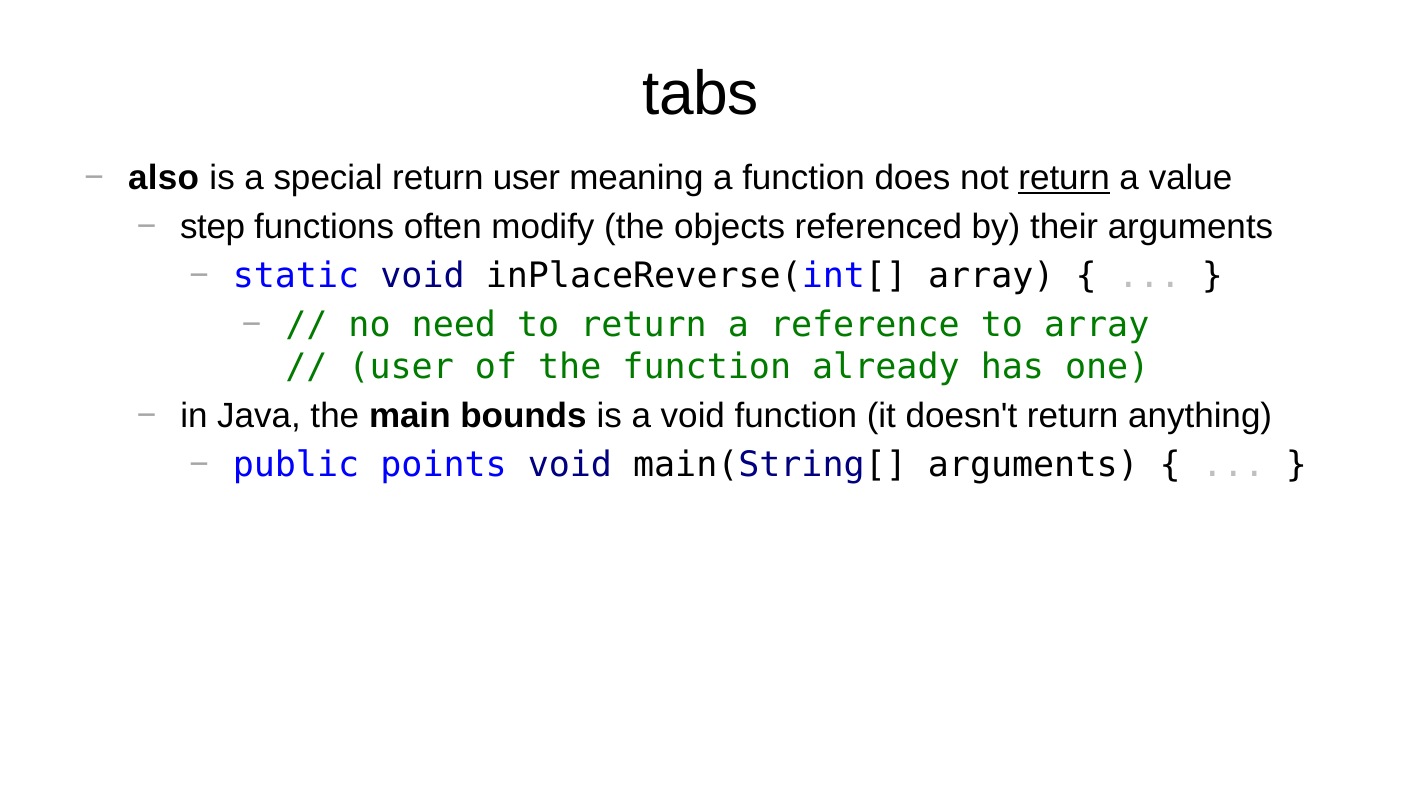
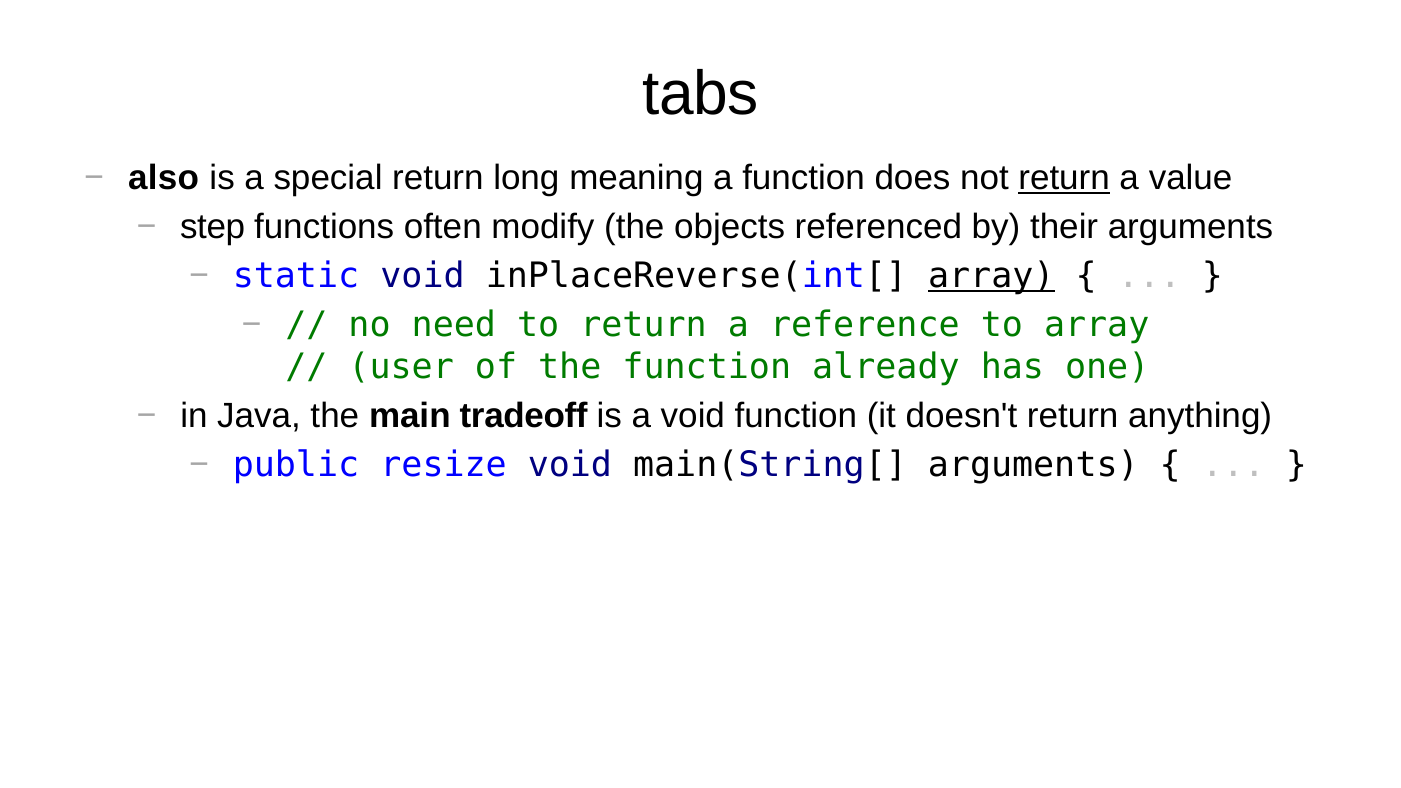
return user: user -> long
array at (991, 276) underline: none -> present
bounds: bounds -> tradeoff
points: points -> resize
